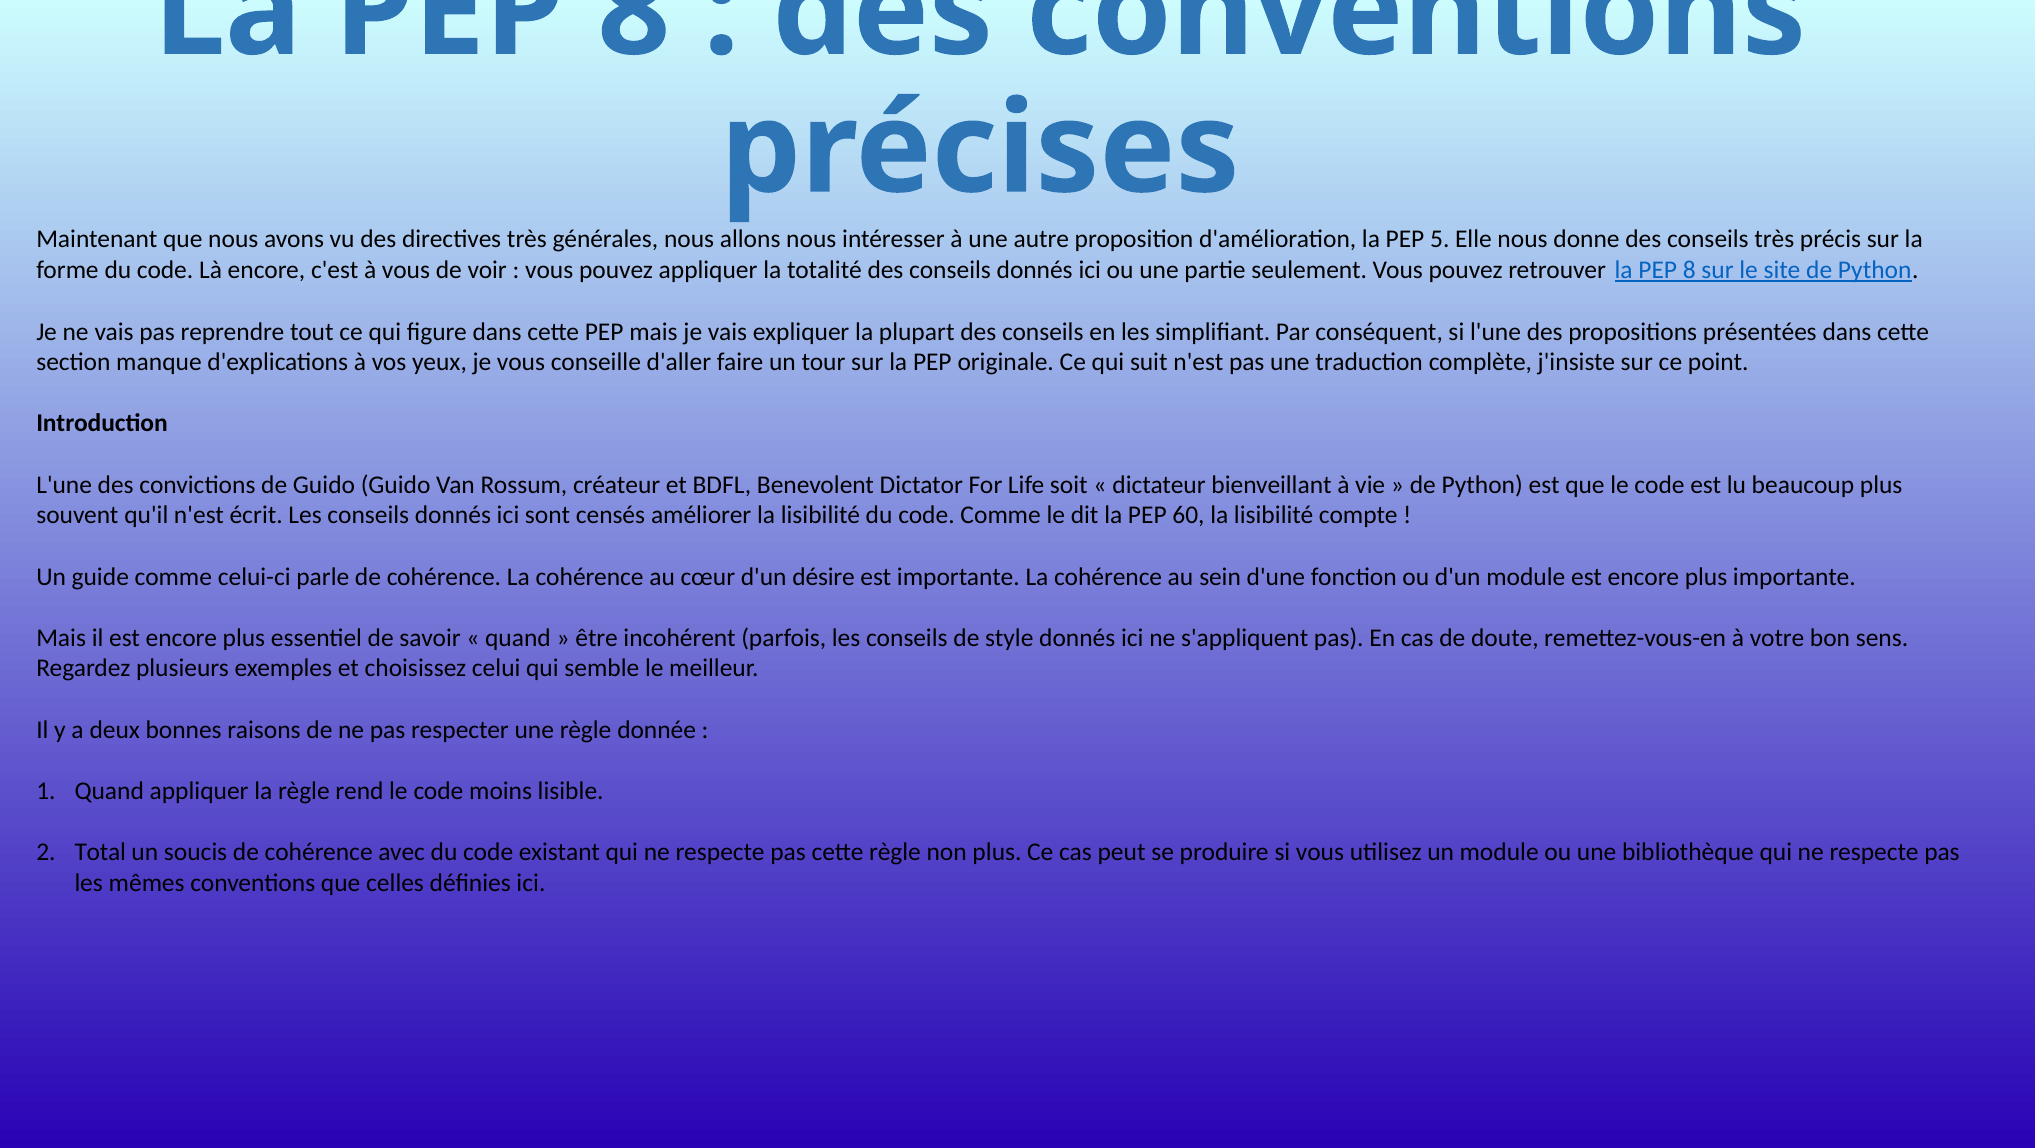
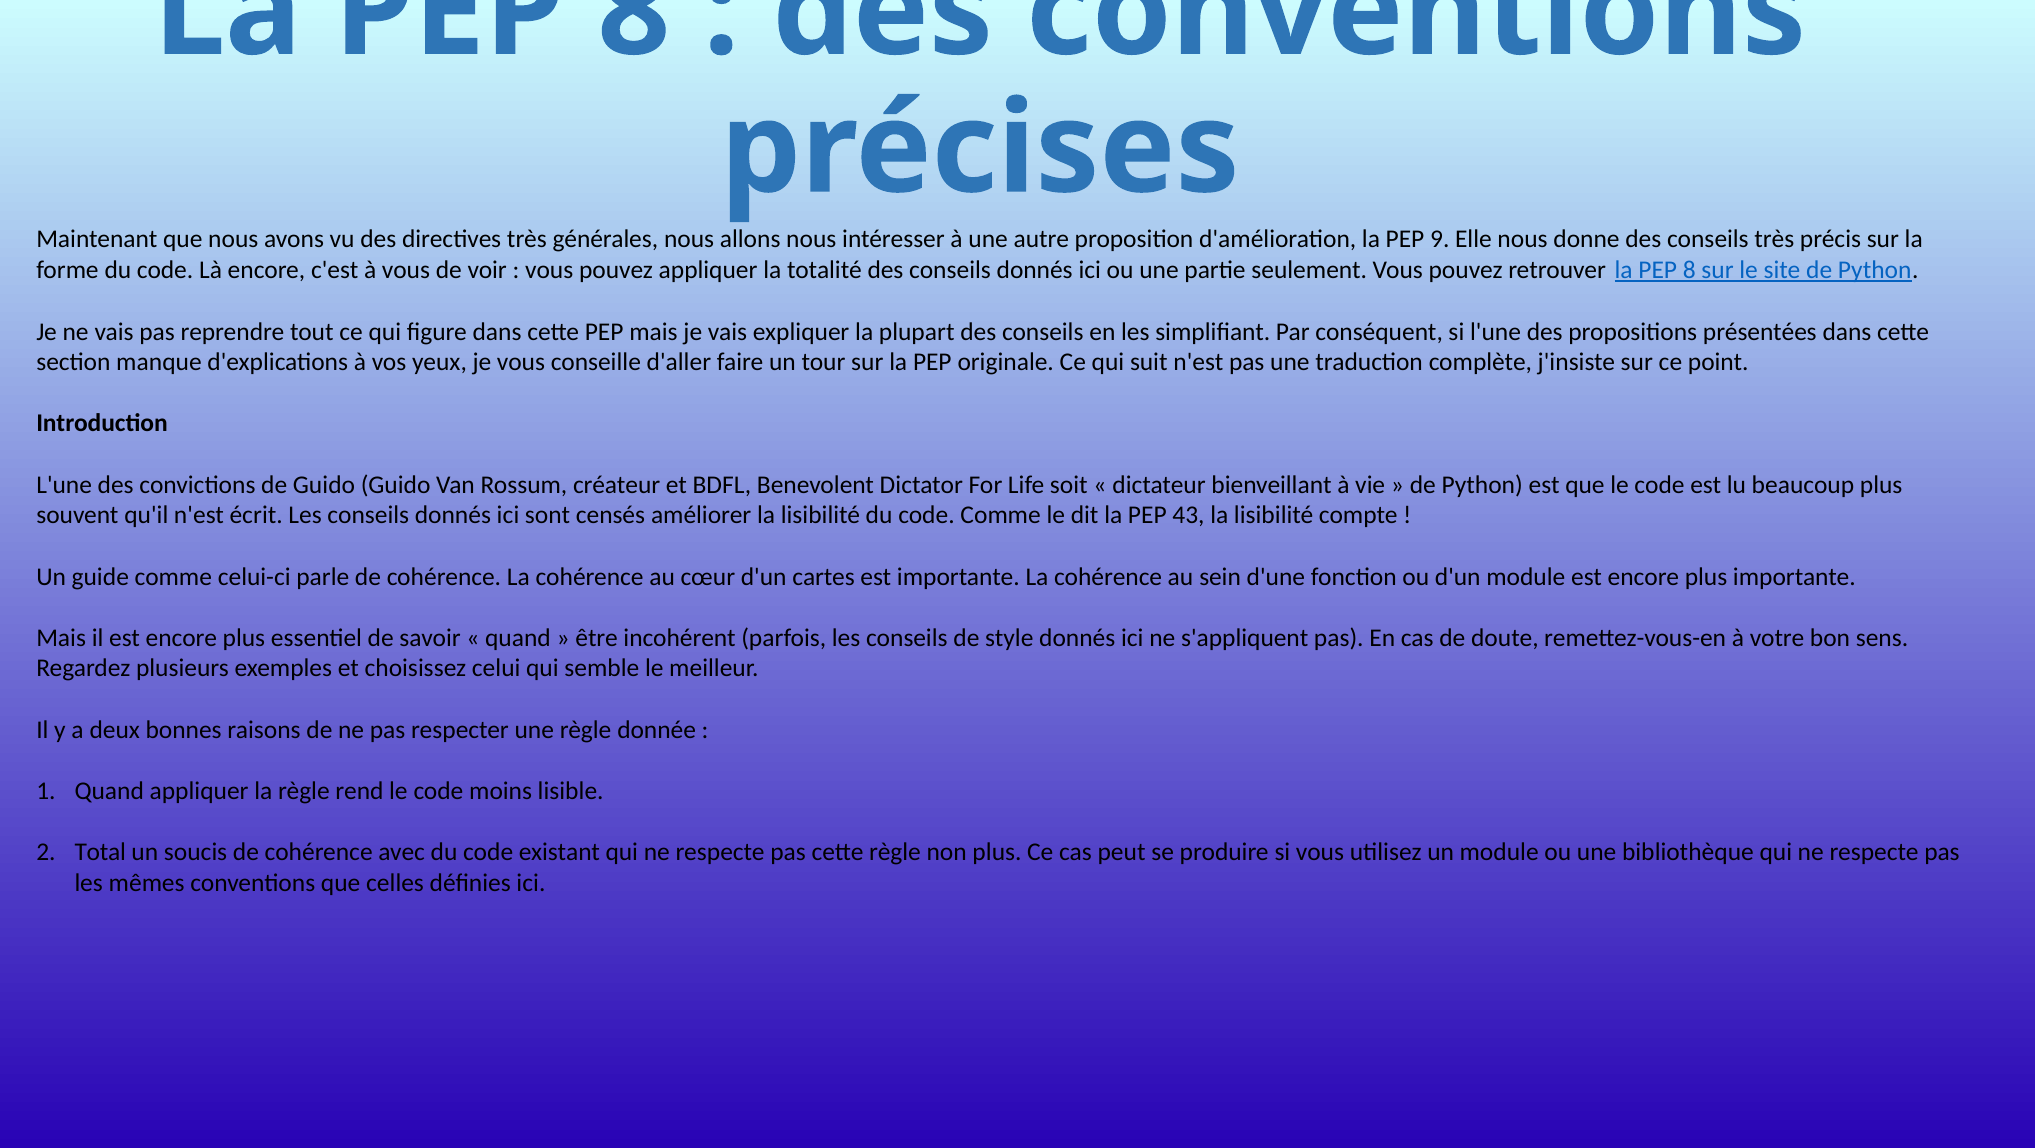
5: 5 -> 9
60: 60 -> 43
désire: désire -> cartes
